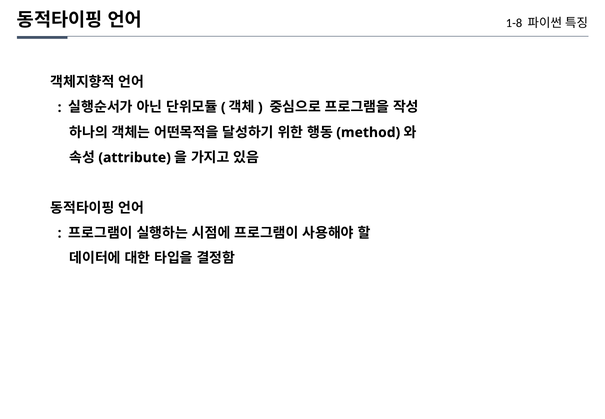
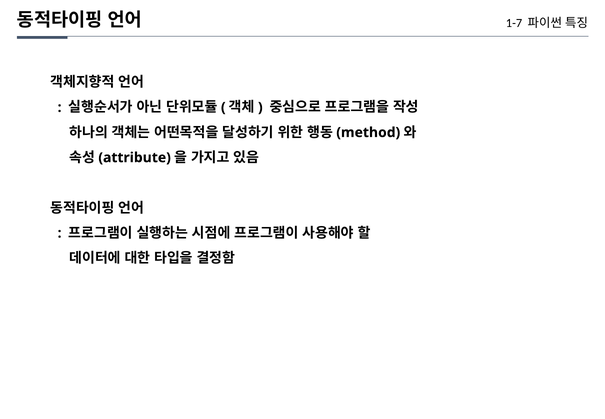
1-8: 1-8 -> 1-7
